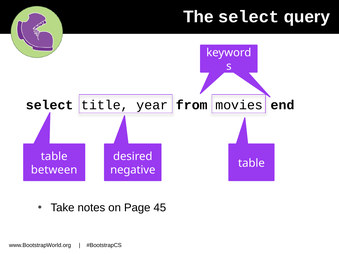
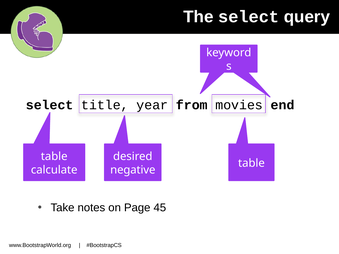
between: between -> calculate
